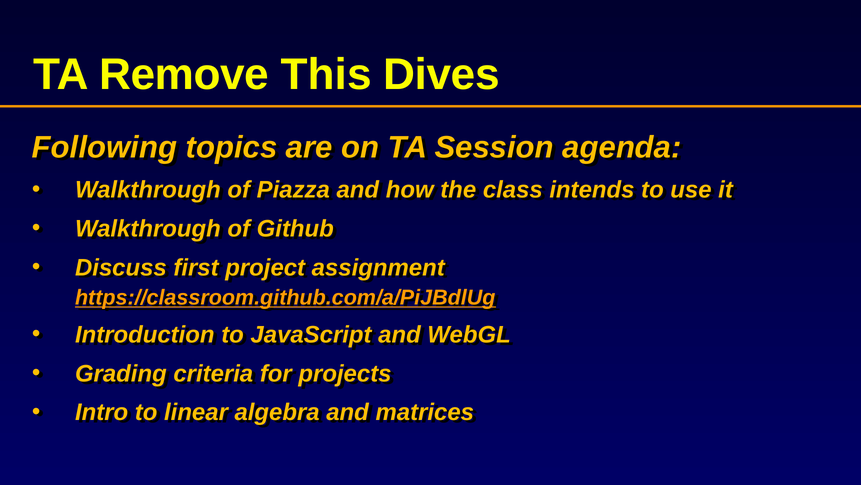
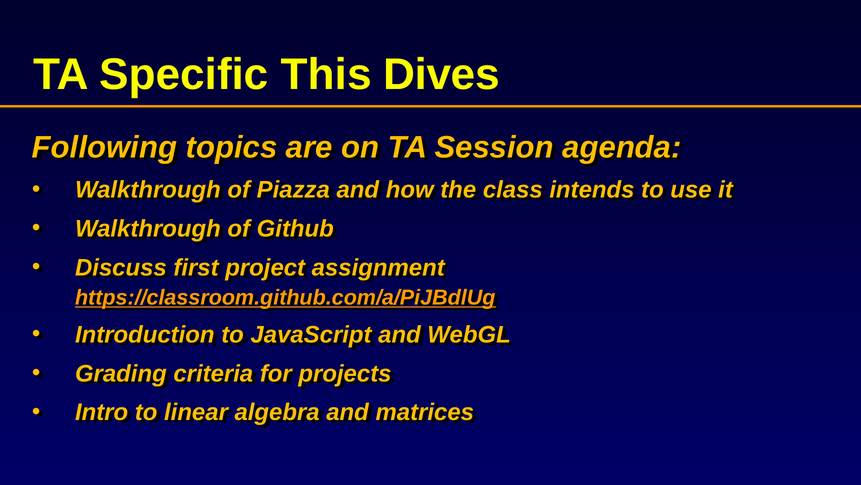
Remove: Remove -> Specific
